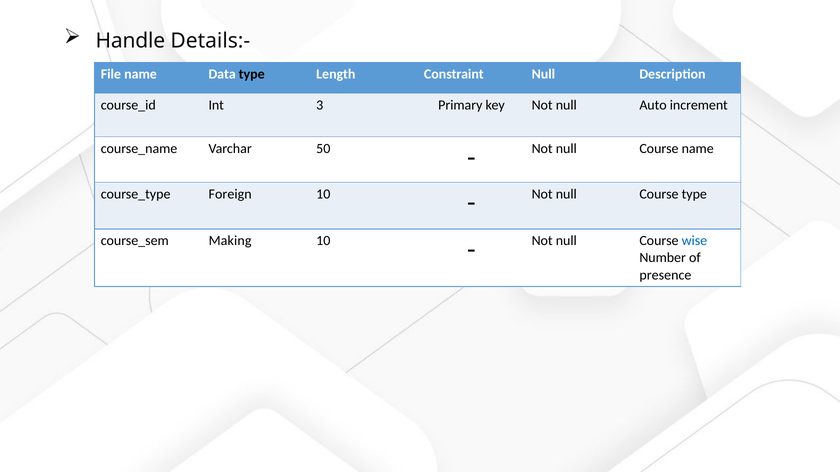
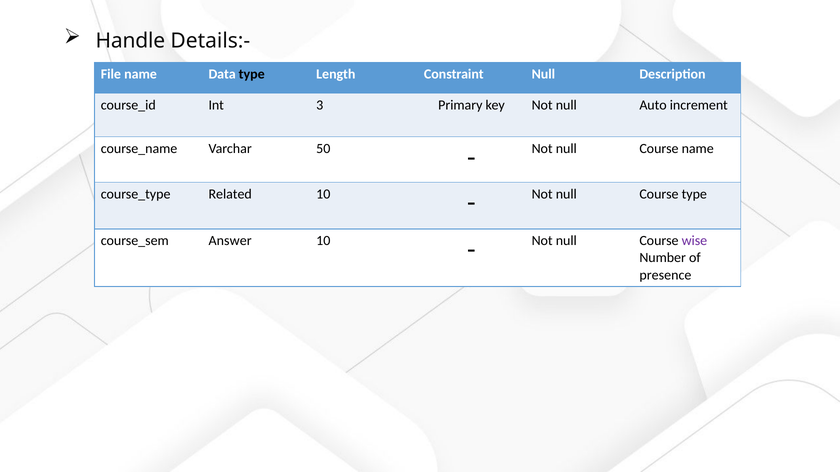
Foreign: Foreign -> Related
Making: Making -> Answer
wise colour: blue -> purple
